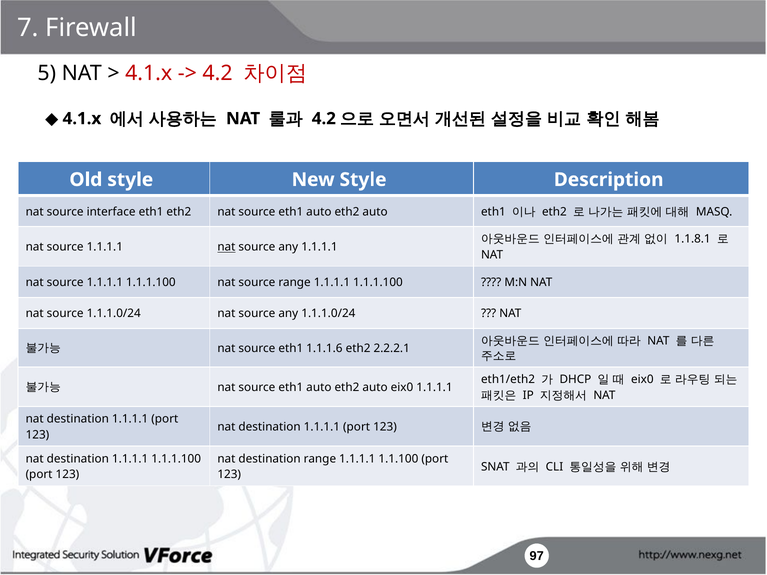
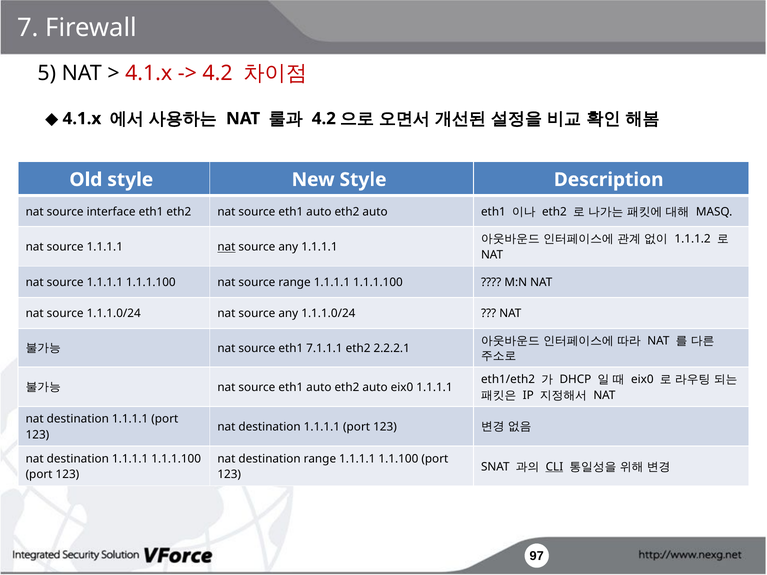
1.1.8.1: 1.1.8.1 -> 1.1.1.2
1.1.1.6: 1.1.1.6 -> 7.1.1.1
CLI underline: none -> present
